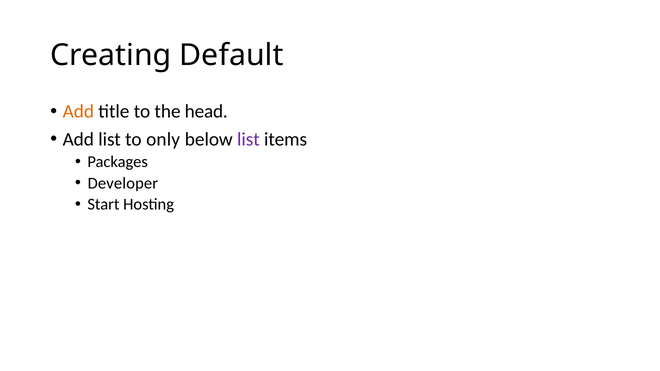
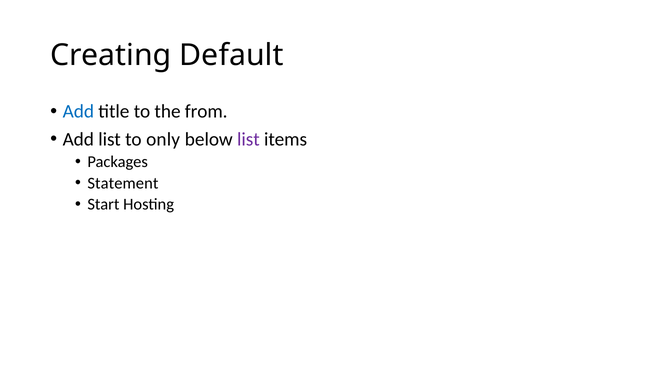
Add at (78, 112) colour: orange -> blue
head: head -> from
Developer: Developer -> Statement
